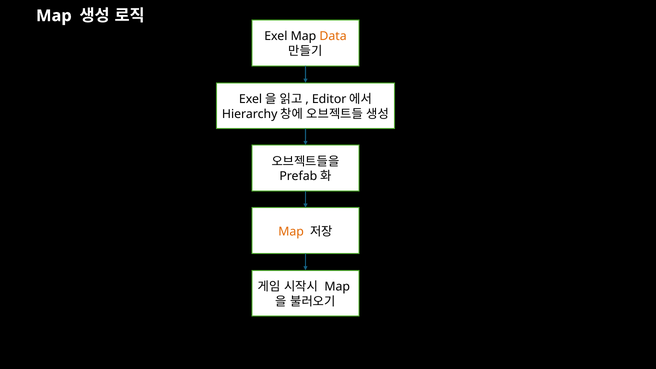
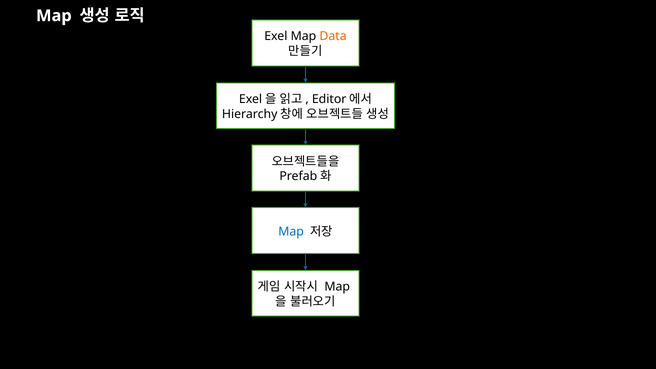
Map at (291, 231) colour: orange -> blue
